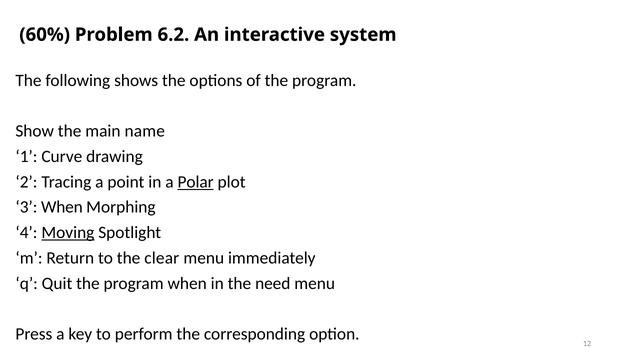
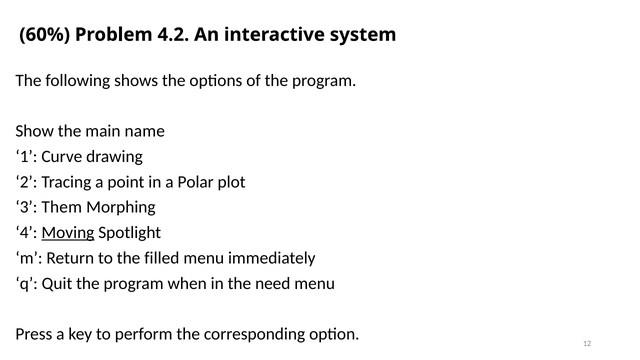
6.2: 6.2 -> 4.2
Polar underline: present -> none
3 When: When -> Them
clear: clear -> filled
